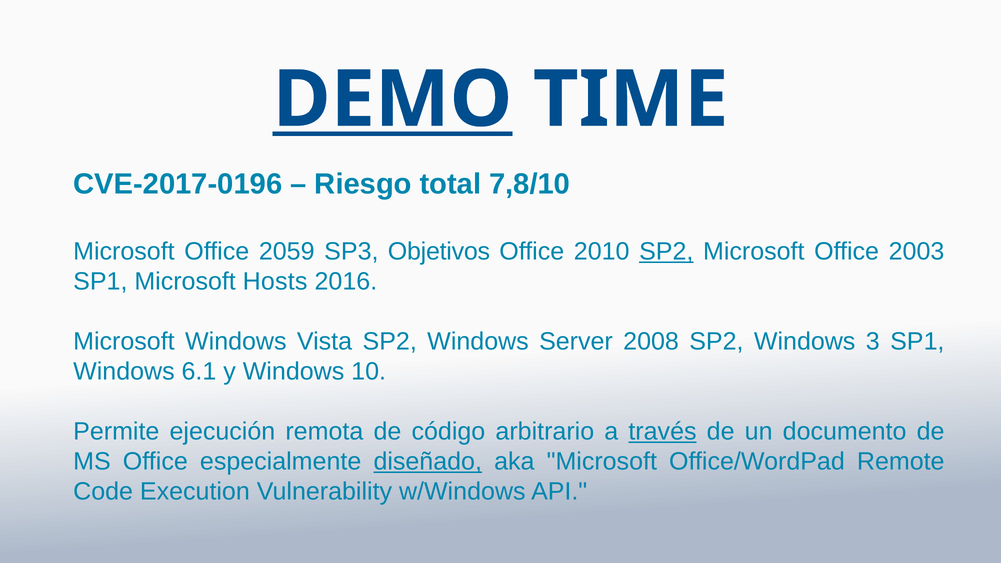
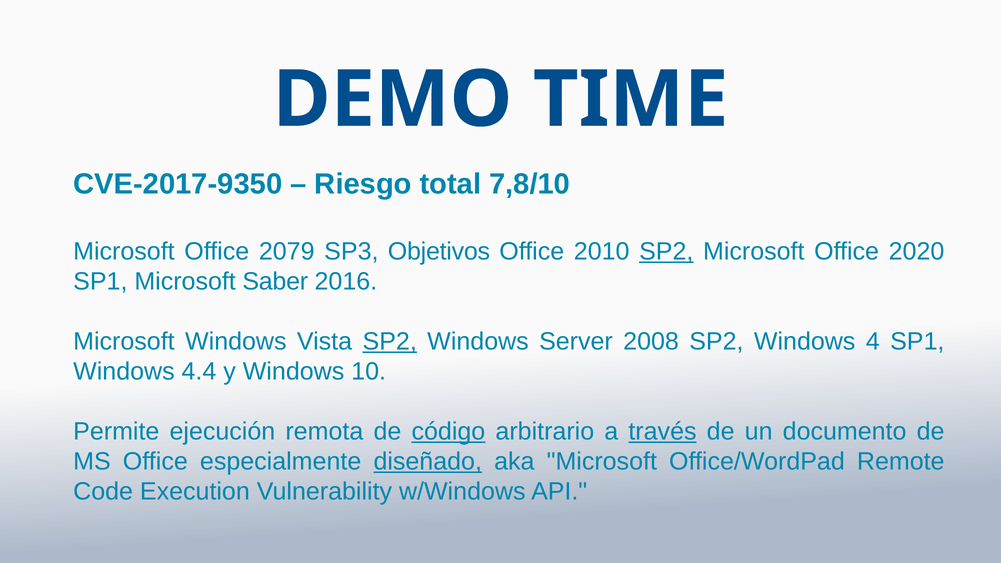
DEMO underline: present -> none
CVE-2017-0196: CVE-2017-0196 -> CVE-2017-9350
2059: 2059 -> 2079
2003: 2003 -> 2020
Hosts: Hosts -> Saber
SP2 at (390, 342) underline: none -> present
3: 3 -> 4
6.1: 6.1 -> 4.4
código underline: none -> present
